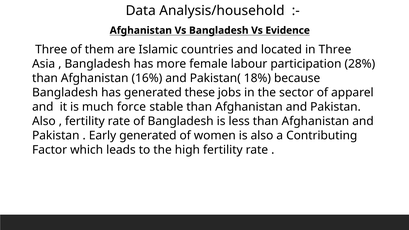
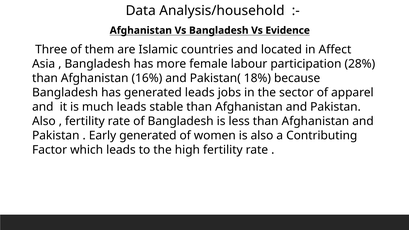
in Three: Three -> Affect
generated these: these -> leads
much force: force -> leads
